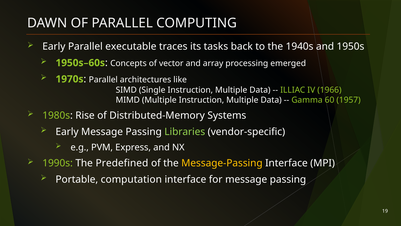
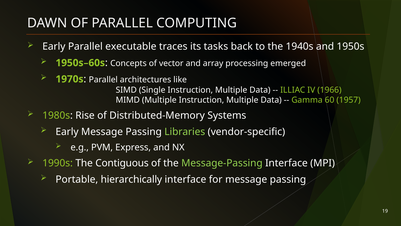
Predefined: Predefined -> Contiguous
Message-Passing colour: yellow -> light green
computation: computation -> hierarchically
